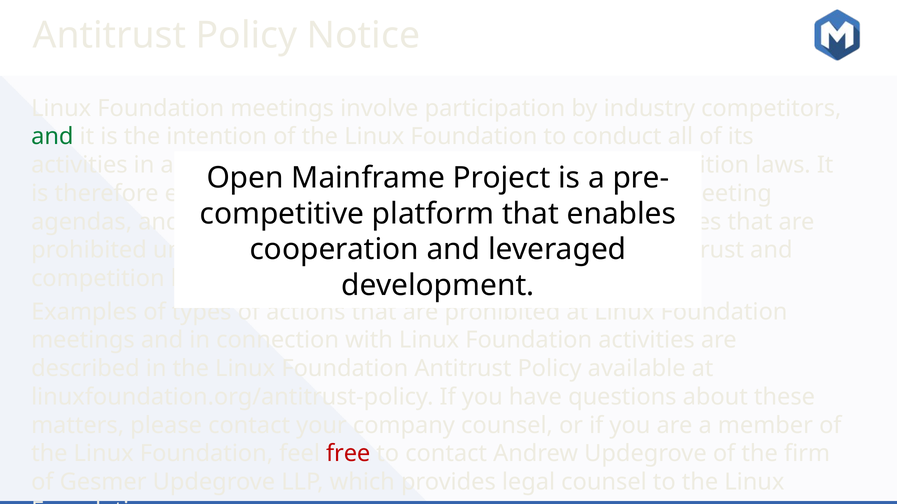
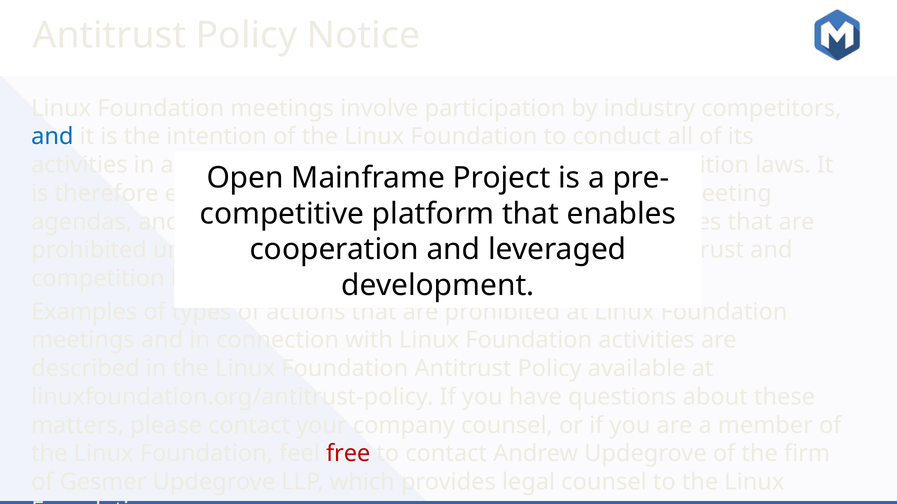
and at (52, 137) colour: green -> blue
